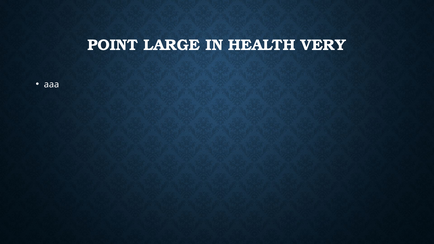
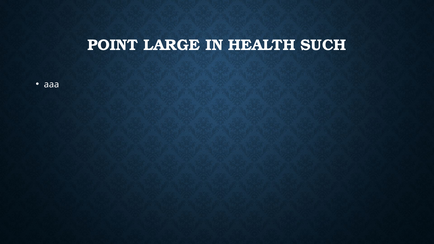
VERY: VERY -> SUCH
